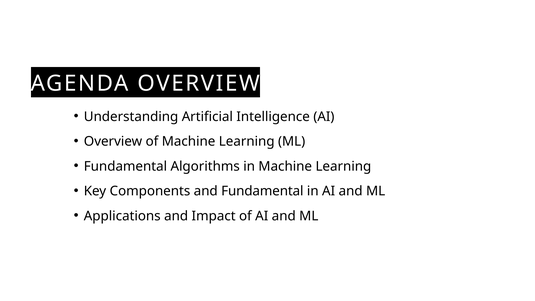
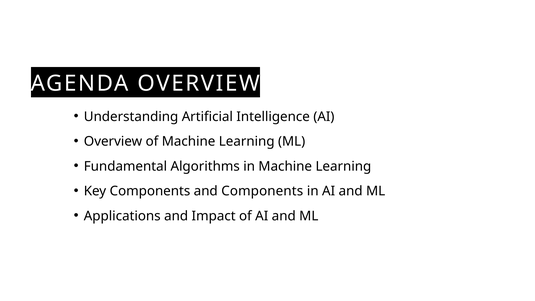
and Fundamental: Fundamental -> Components
